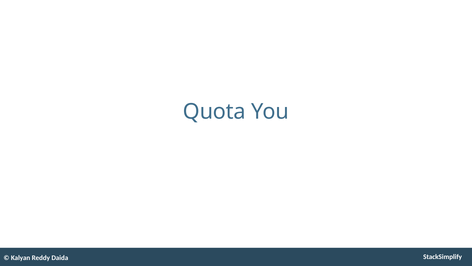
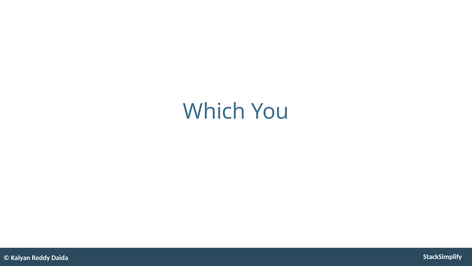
Quota: Quota -> Which
